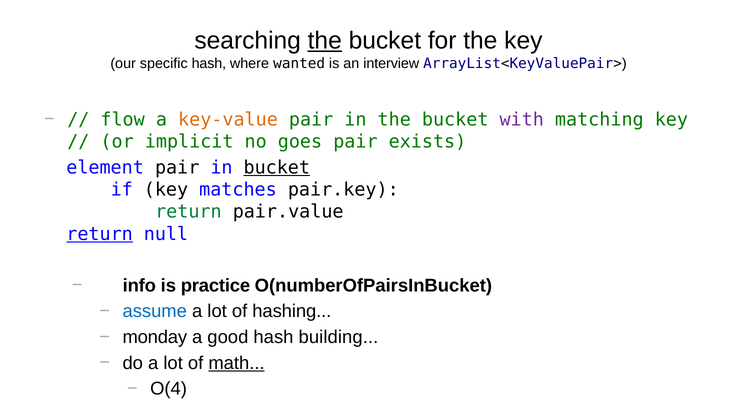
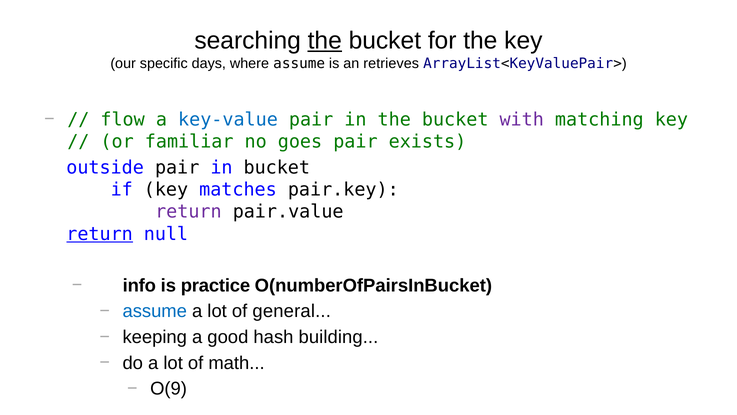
specific hash: hash -> days
where wanted: wanted -> assume
interview: interview -> retrieves
key-value colour: orange -> blue
implicit: implicit -> familiar
element: element -> outside
bucket at (277, 167) underline: present -> none
return at (188, 212) colour: green -> purple
hashing: hashing -> general
monday: monday -> keeping
math underline: present -> none
O(4: O(4 -> O(9
